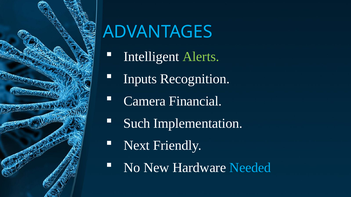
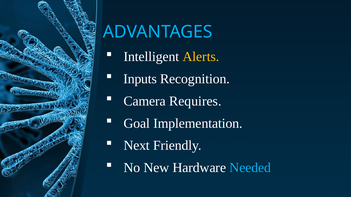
Alerts colour: light green -> yellow
Financial: Financial -> Requires
Such: Such -> Goal
